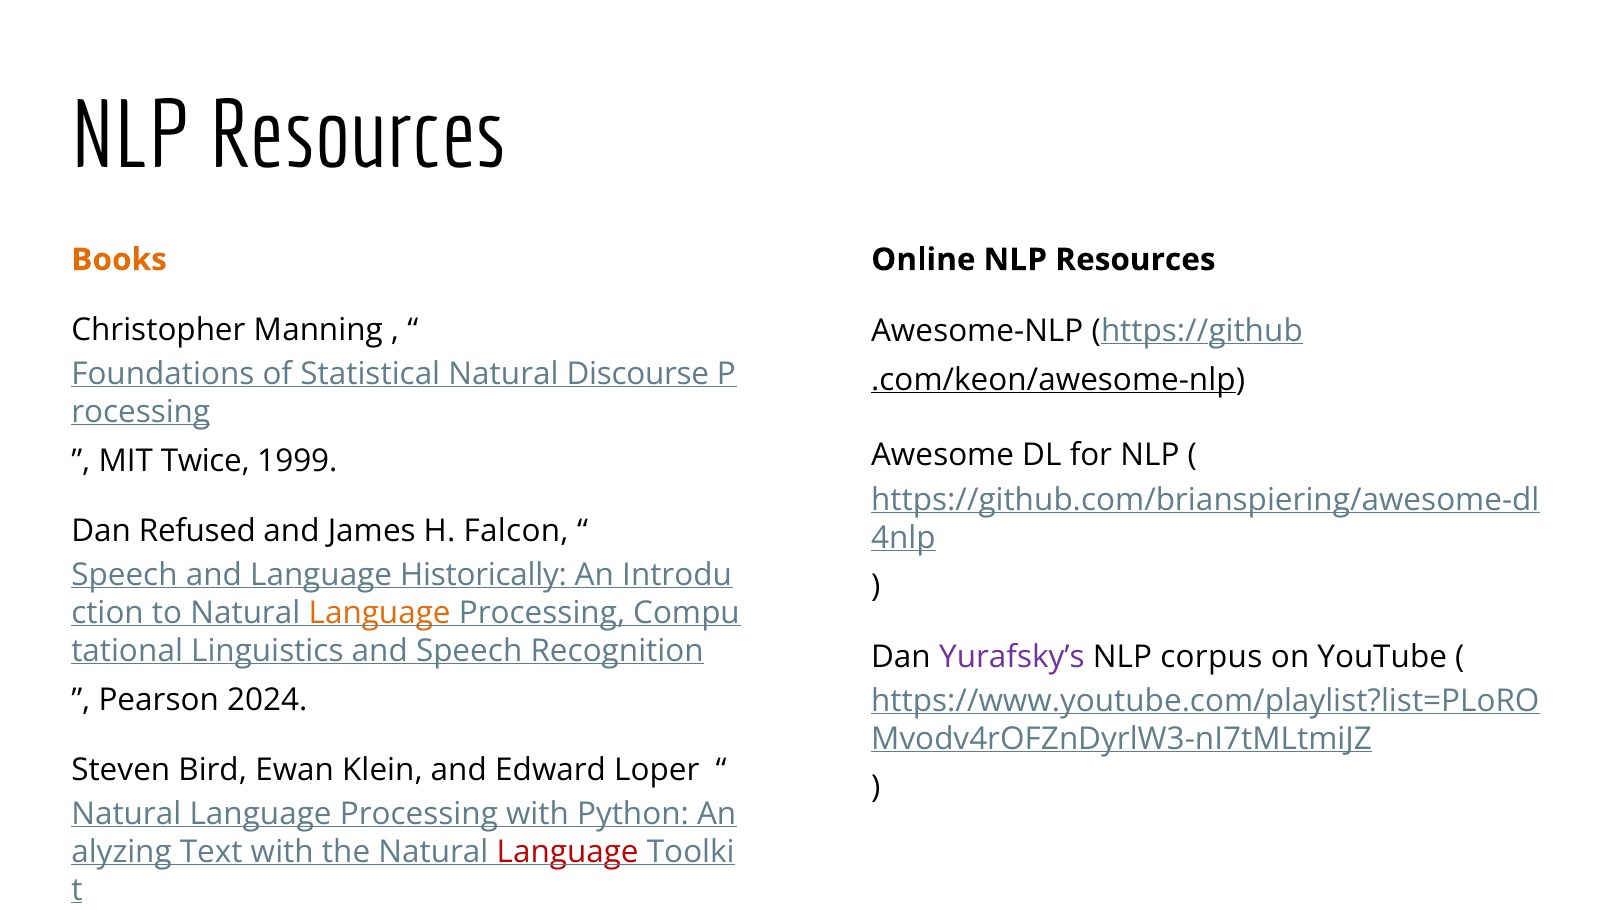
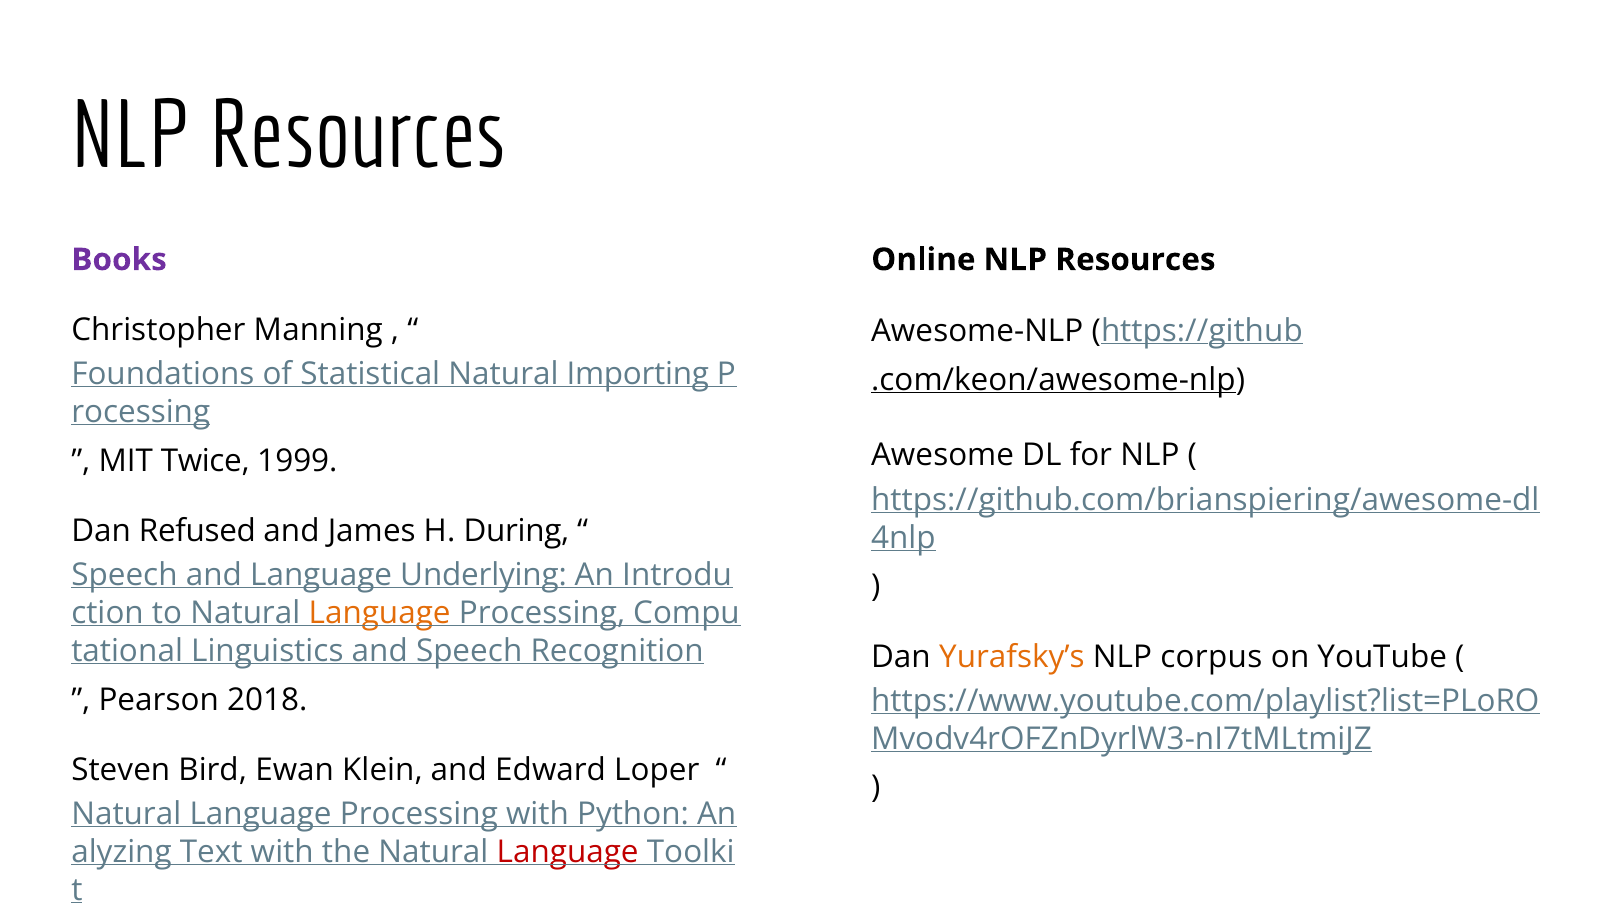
Books colour: orange -> purple
Discourse: Discourse -> Importing
Falcon: Falcon -> During
Historically: Historically -> Underlying
Yurafsky’s colour: purple -> orange
2024: 2024 -> 2018
